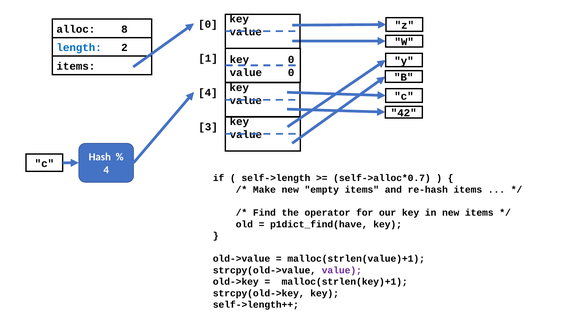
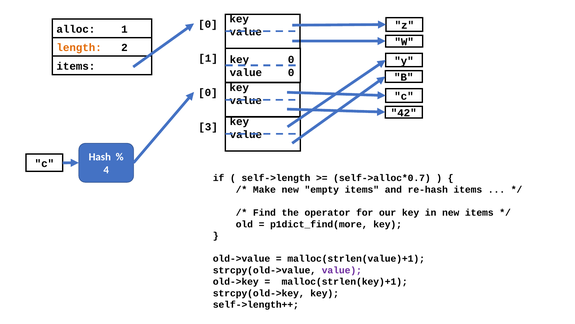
alloc 8: 8 -> 1
length colour: blue -> orange
4 at (208, 93): 4 -> 0
p1dict_find(have: p1dict_find(have -> p1dict_find(more
